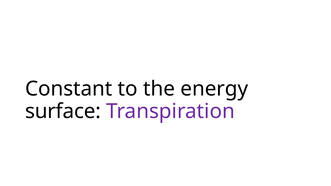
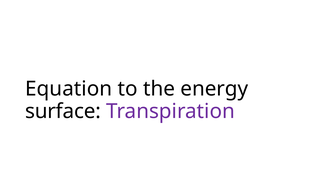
Constant: Constant -> Equation
